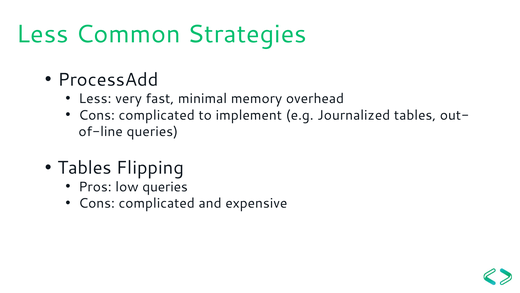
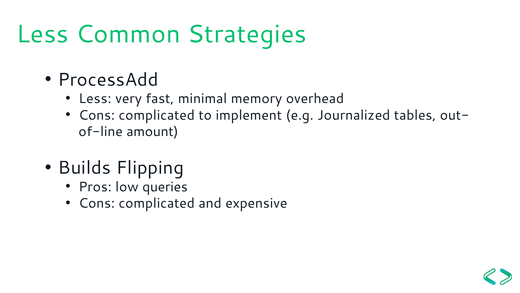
queries at (152, 132): queries -> amount
Tables at (85, 168): Tables -> Builds
